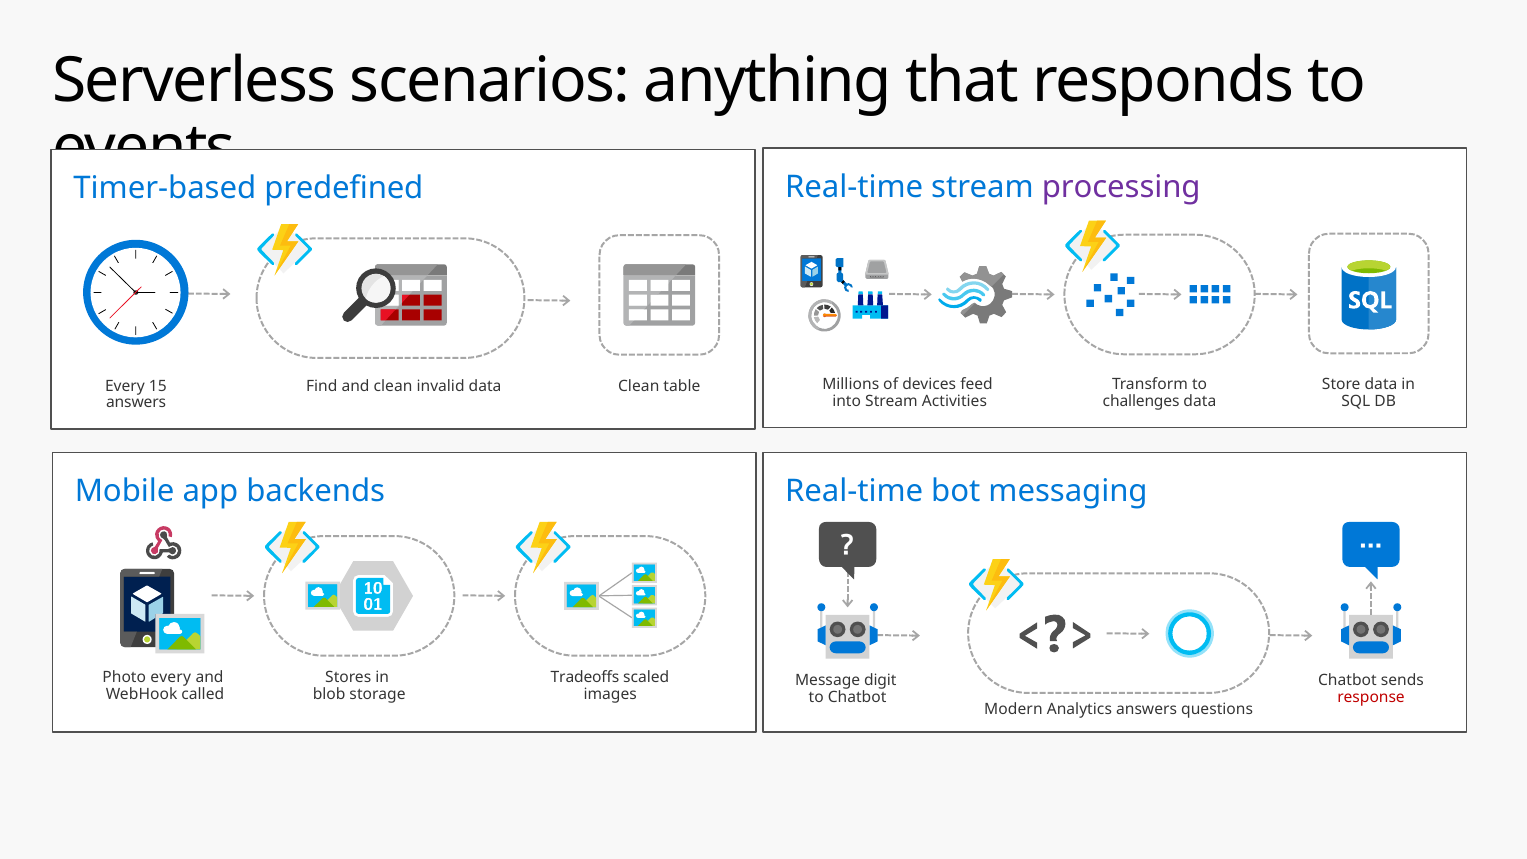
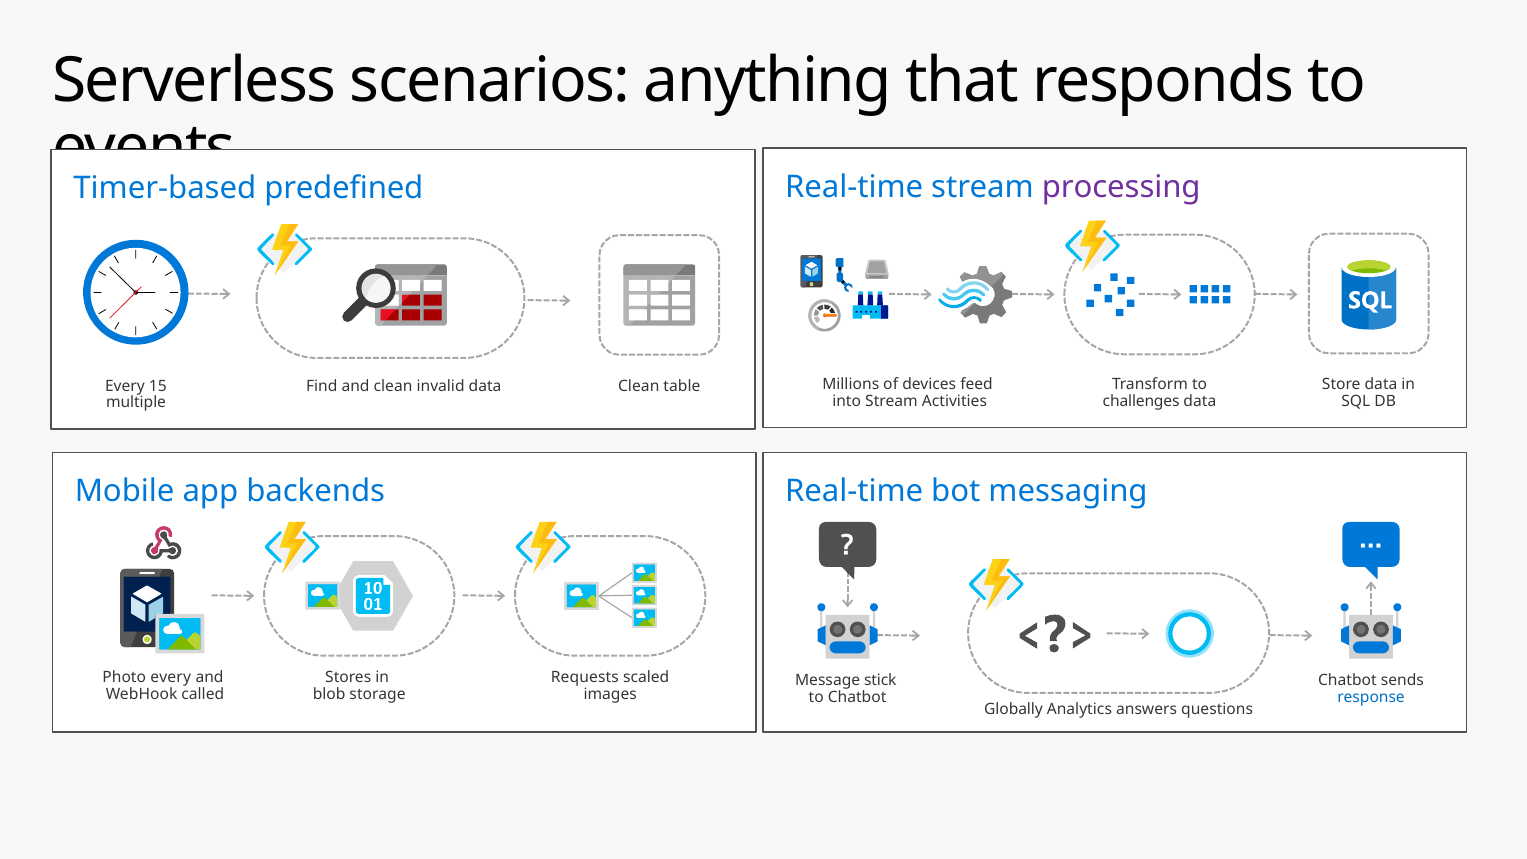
answers at (136, 403): answers -> multiple
Tradeoffs: Tradeoffs -> Requests
digit: digit -> stick
response colour: red -> blue
Modern: Modern -> Globally
